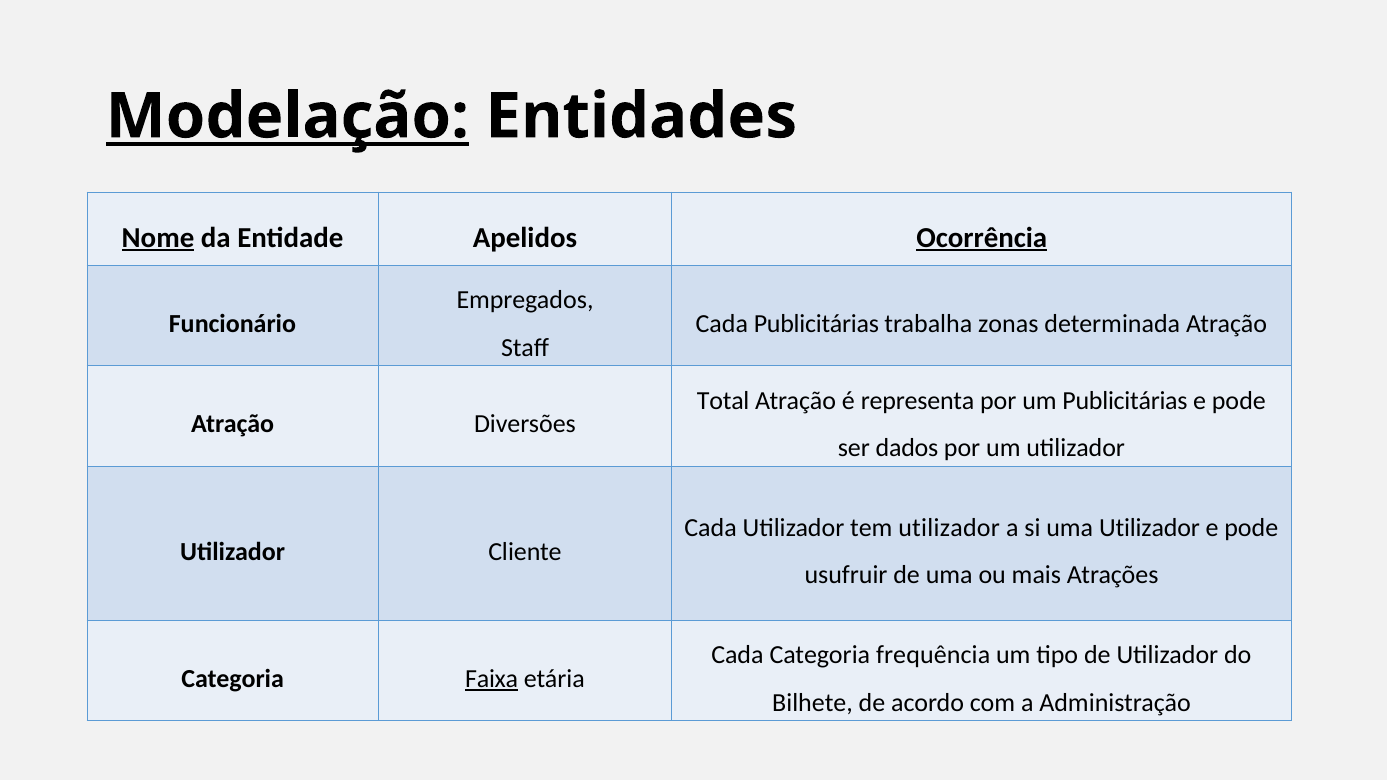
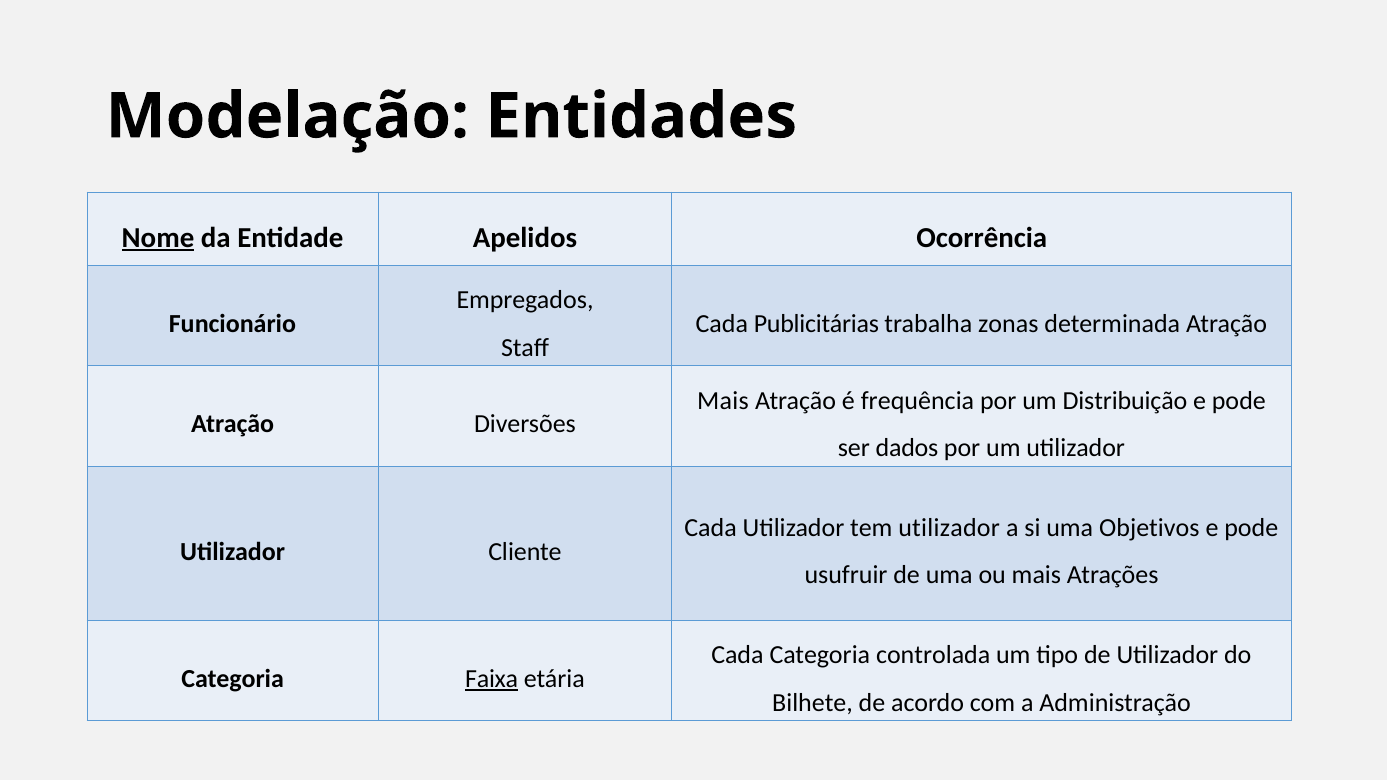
Modelação underline: present -> none
Ocorrência underline: present -> none
Total at (723, 401): Total -> Mais
representa: representa -> frequência
um Publicitárias: Publicitárias -> Distribuição
uma Utilizador: Utilizador -> Objetivos
frequência: frequência -> controlada
